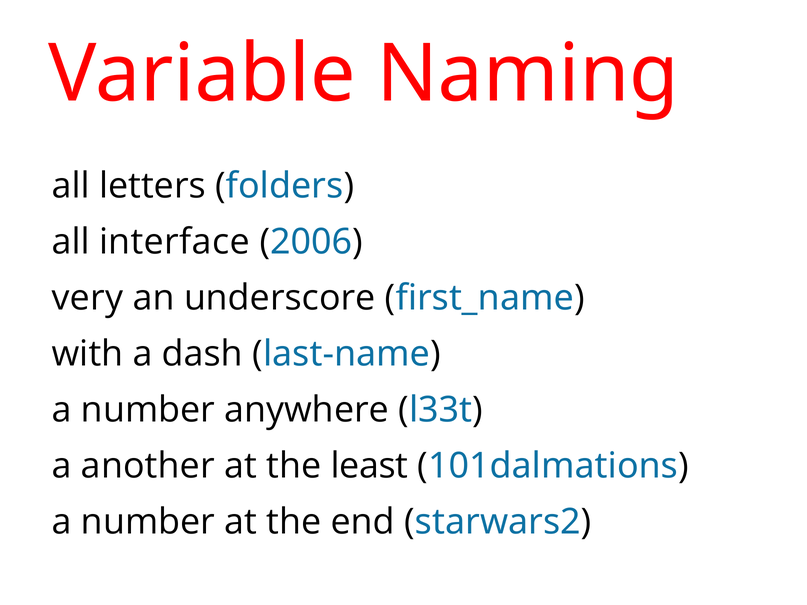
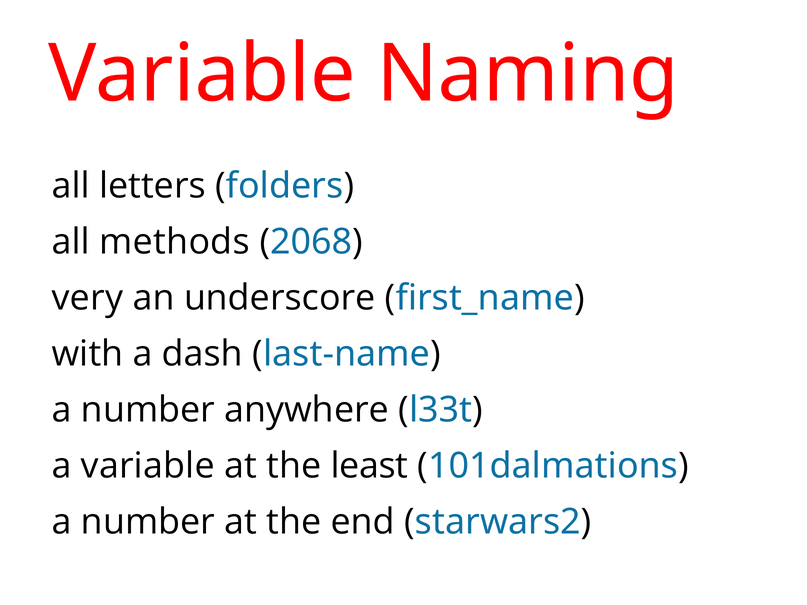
interface: interface -> methods
2006: 2006 -> 2068
a another: another -> variable
